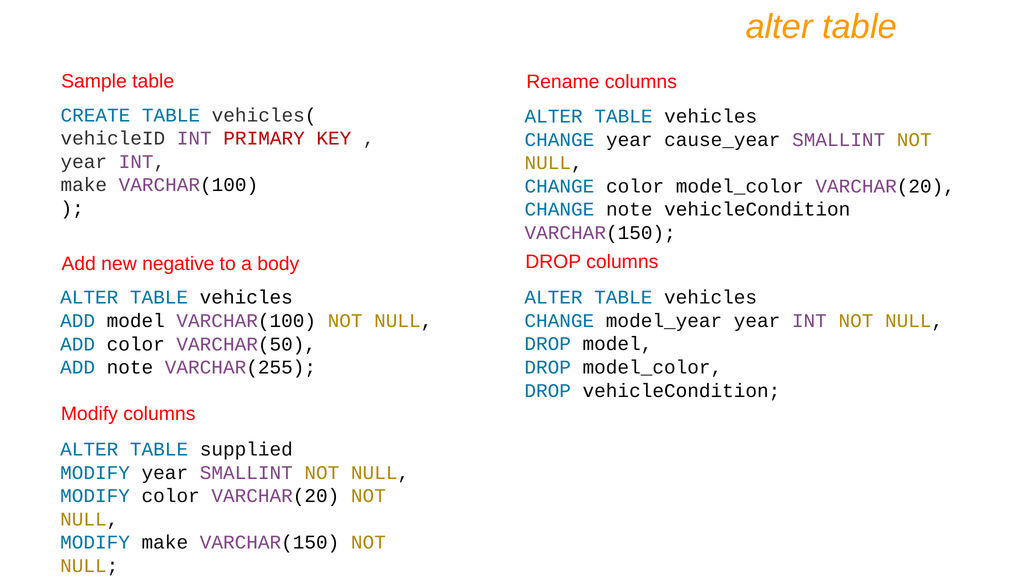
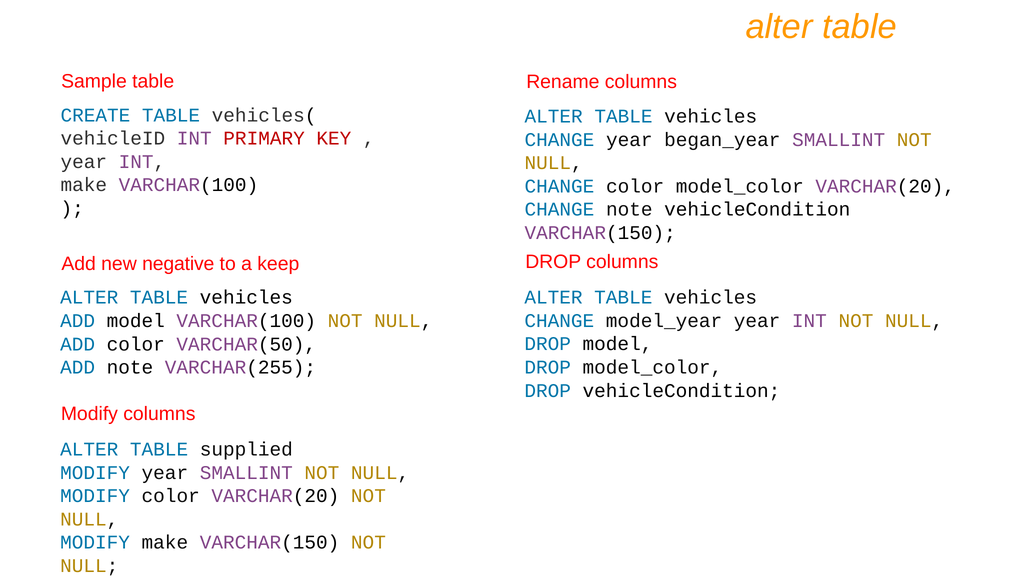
cause_year: cause_year -> began_year
body: body -> keep
